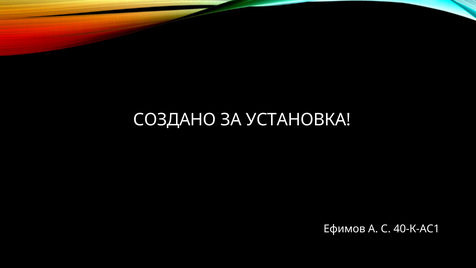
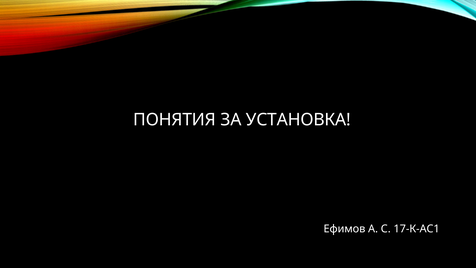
СОЗДАНО: СОЗДАНО -> ПОНЯТИЯ
40-К-АС1: 40-К-АС1 -> 17-К-АС1
